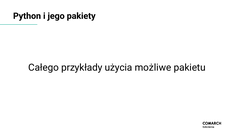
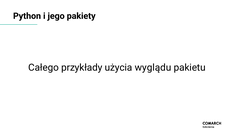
możliwe: możliwe -> wyglądu
